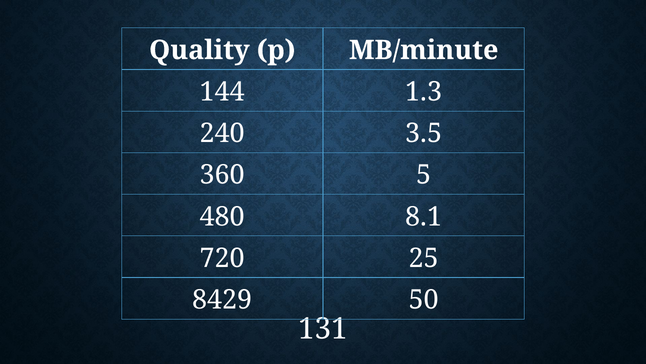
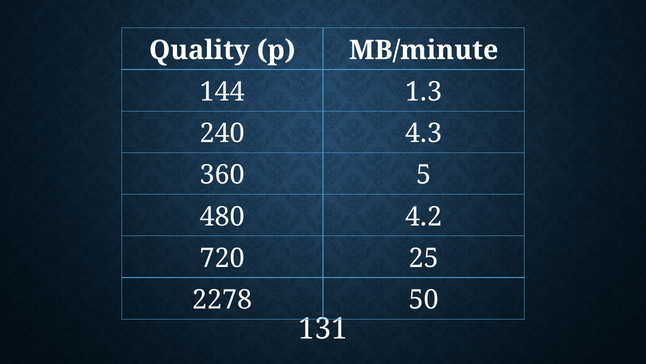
3.5: 3.5 -> 4.3
8.1: 8.1 -> 4.2
8429: 8429 -> 2278
